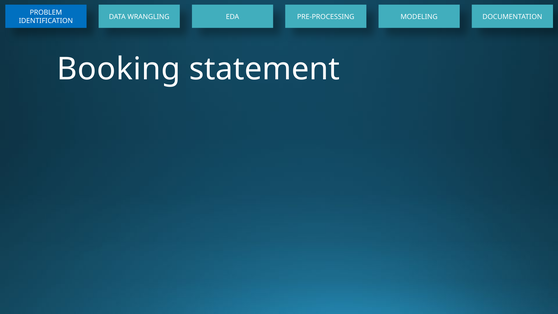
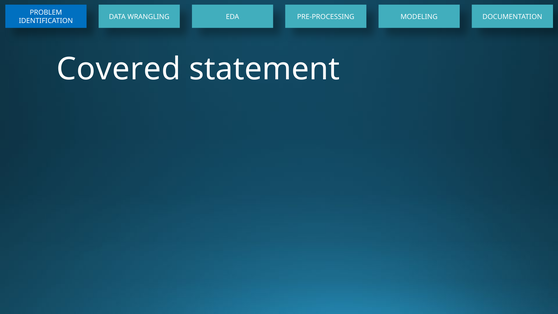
Booking: Booking -> Covered
